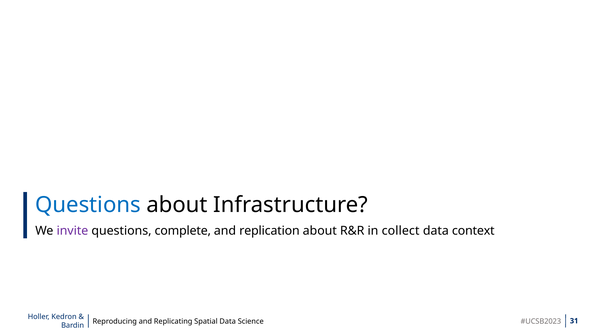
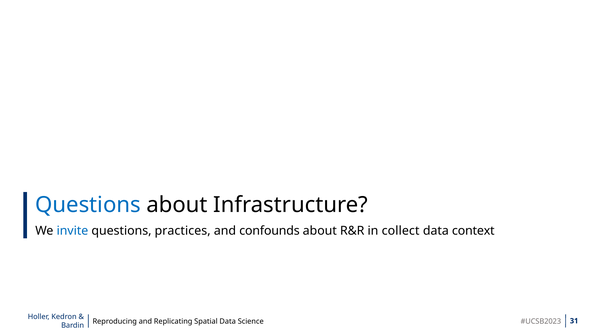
invite colour: purple -> blue
complete: complete -> practices
replication: replication -> confounds
